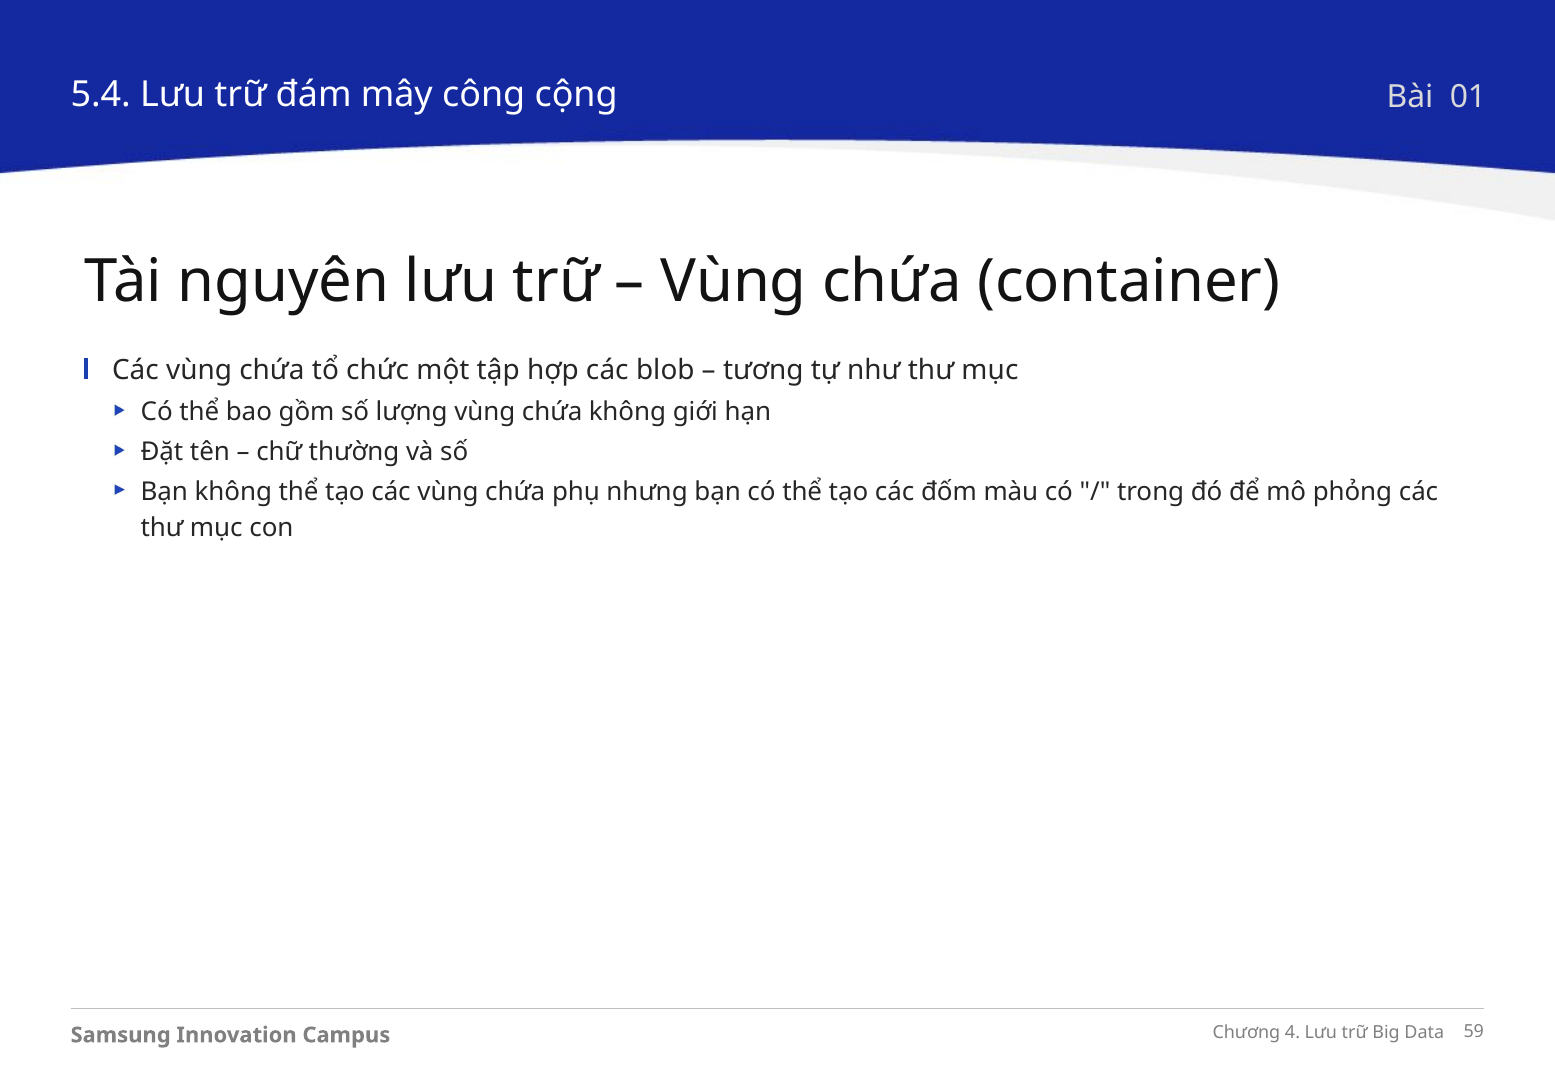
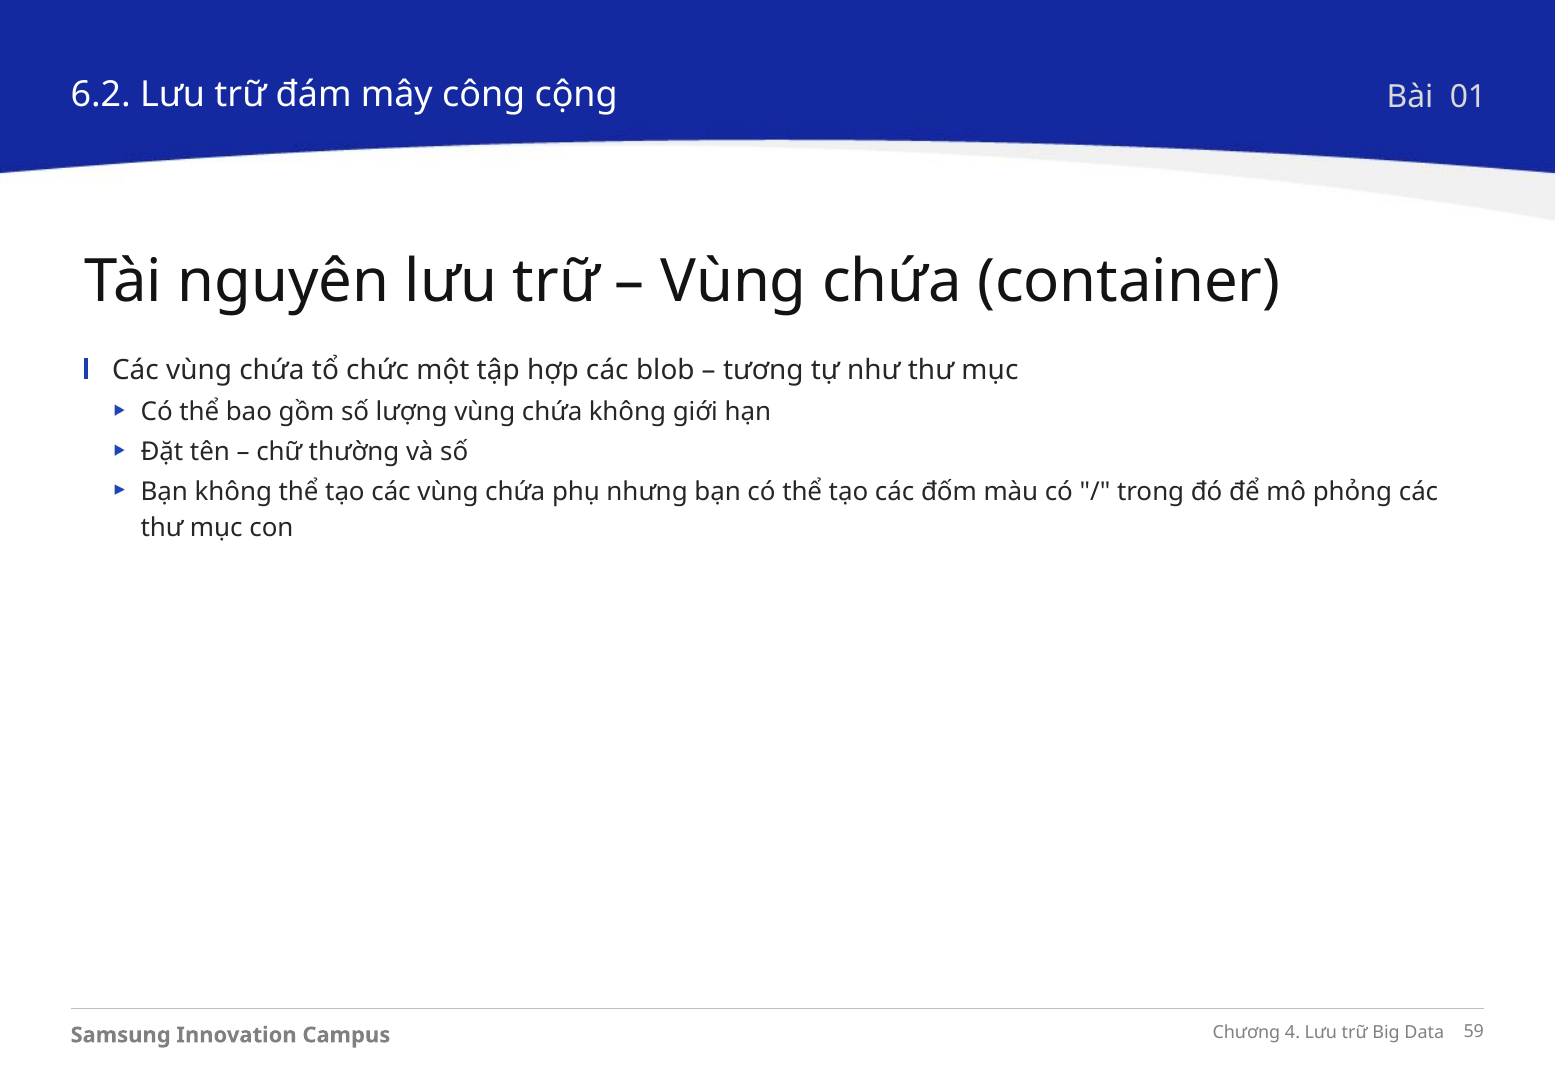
5.4: 5.4 -> 6.2
